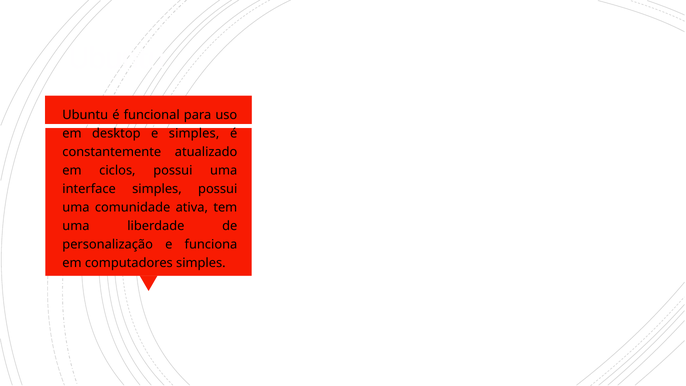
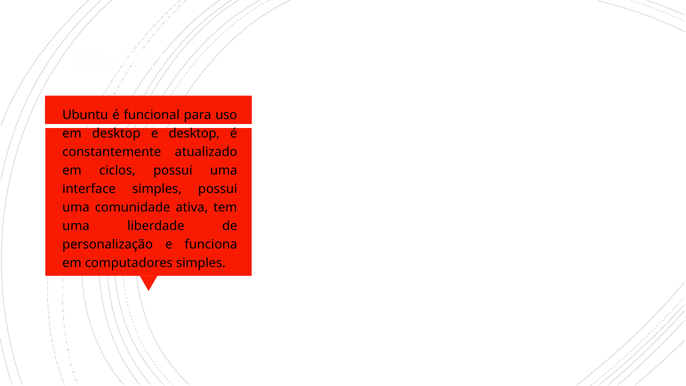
e simples: simples -> desktop
